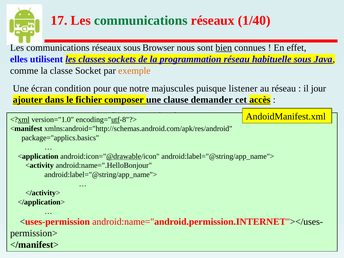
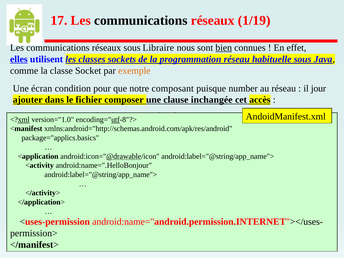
communications at (141, 20) colour: green -> black
1/40: 1/40 -> 1/19
Browser: Browser -> Libraire
elles underline: none -> present
majuscules: majuscules -> composant
listener: listener -> number
demander: demander -> inchangée
